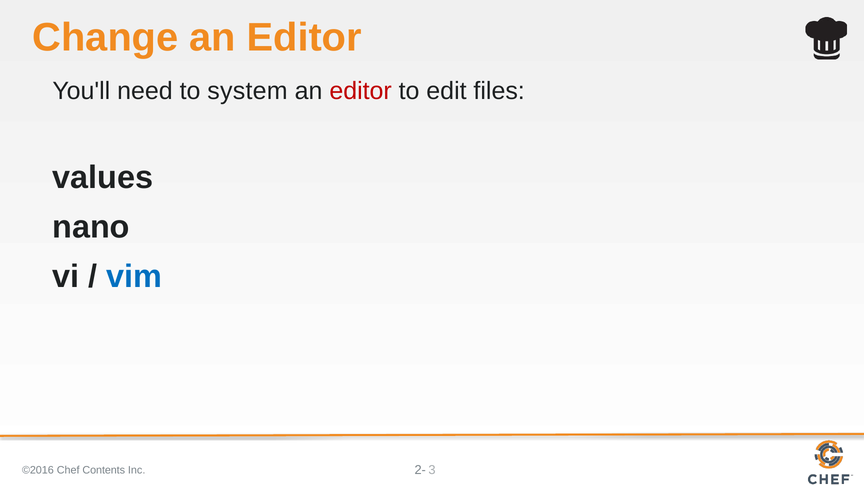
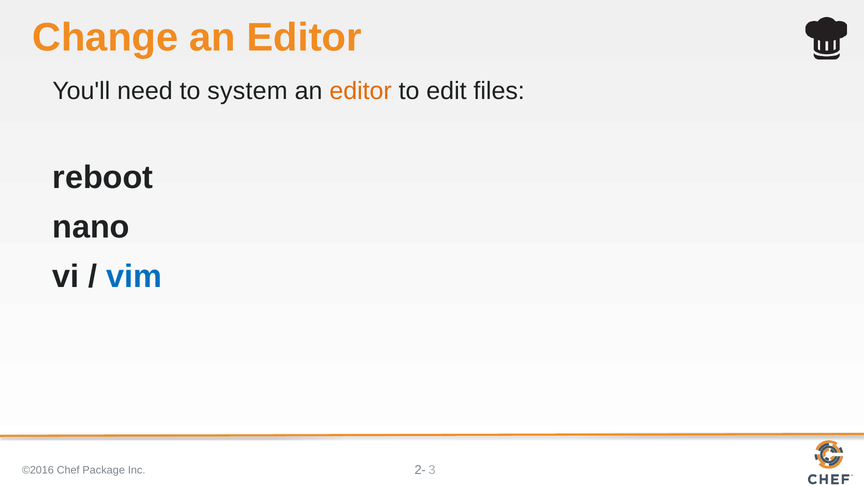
editor at (361, 91) colour: red -> orange
values: values -> reboot
Contents: Contents -> Package
